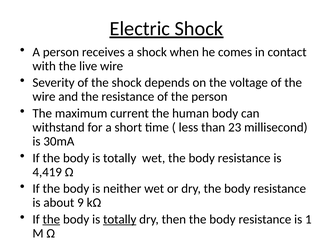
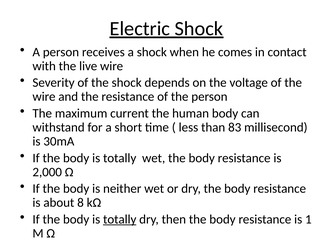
23: 23 -> 83
4,419: 4,419 -> 2,000
9: 9 -> 8
the at (51, 219) underline: present -> none
